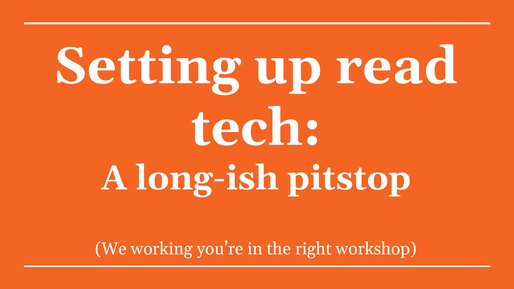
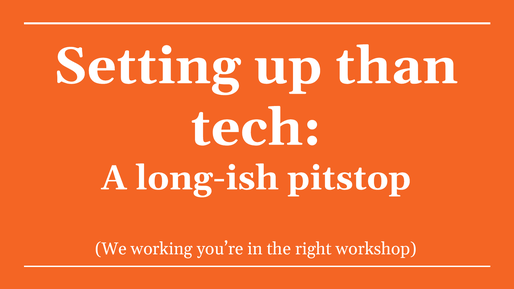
read: read -> than
